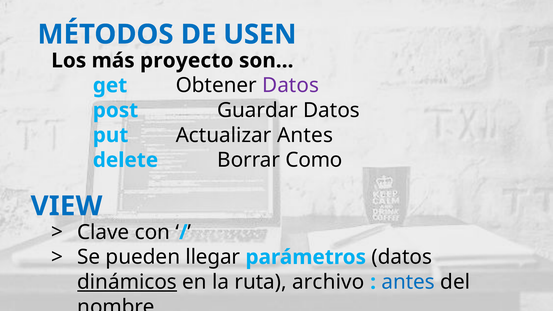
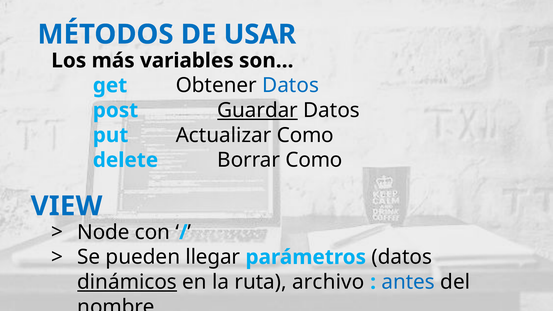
USEN: USEN -> USAR
proyecto: proyecto -> variables
Datos at (291, 85) colour: purple -> blue
Guardar underline: none -> present
Actualizar Antes: Antes -> Como
Clave: Clave -> Node
